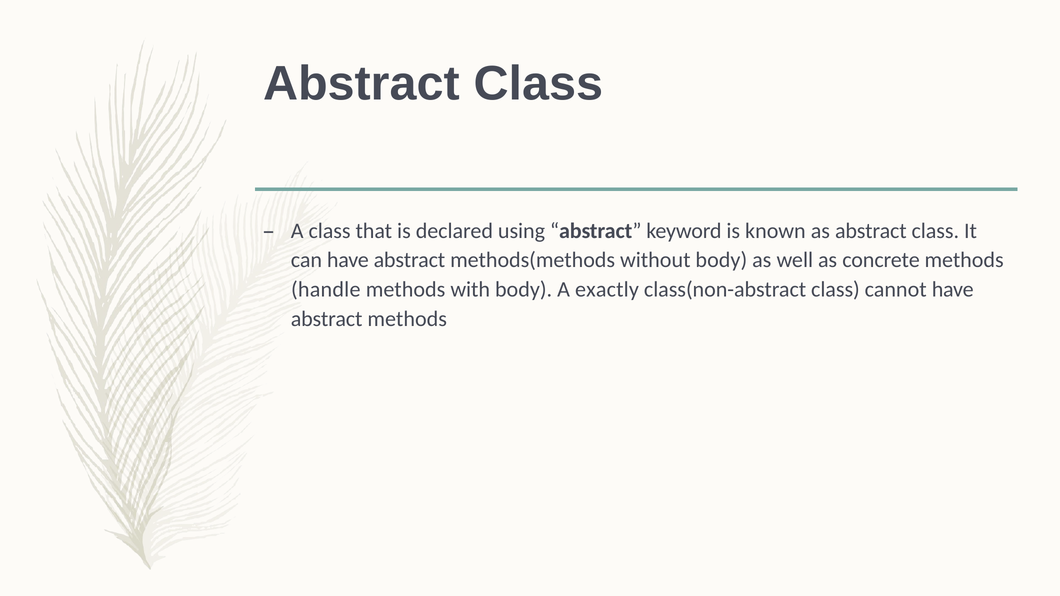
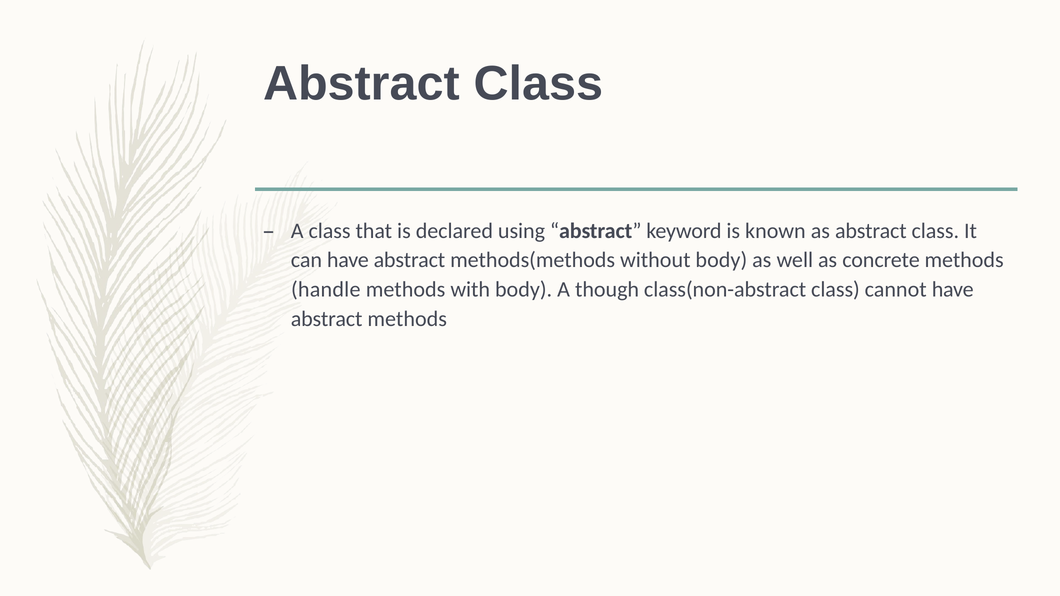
exactly: exactly -> though
